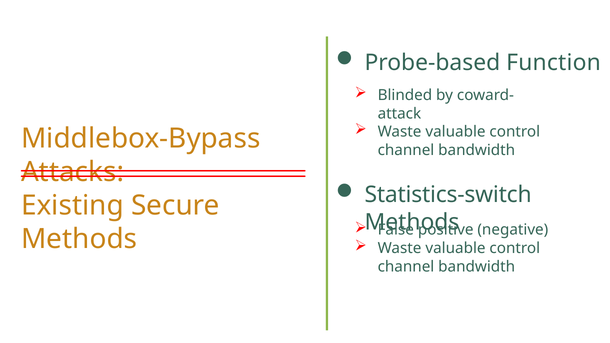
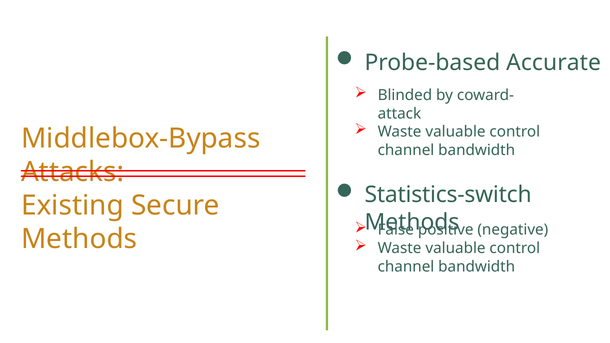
Function: Function -> Accurate
